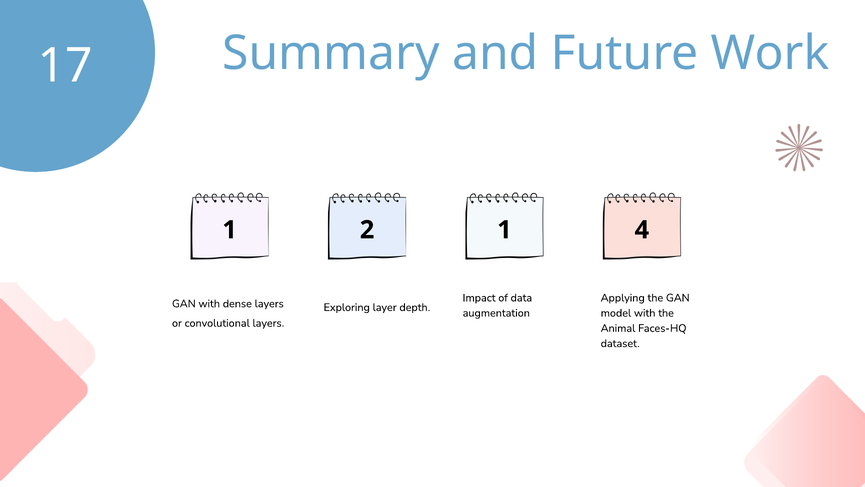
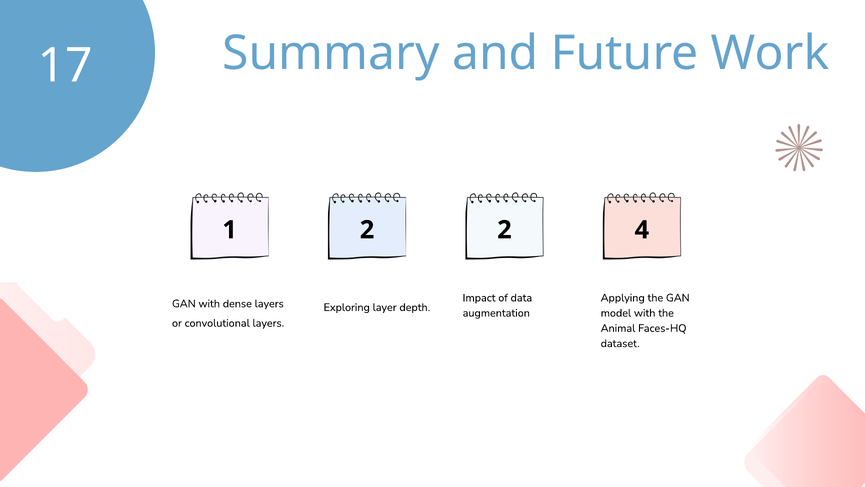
2 1: 1 -> 2
